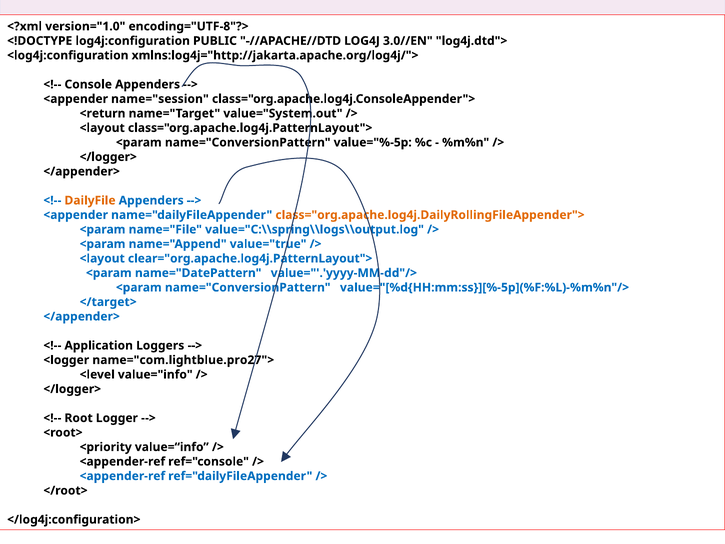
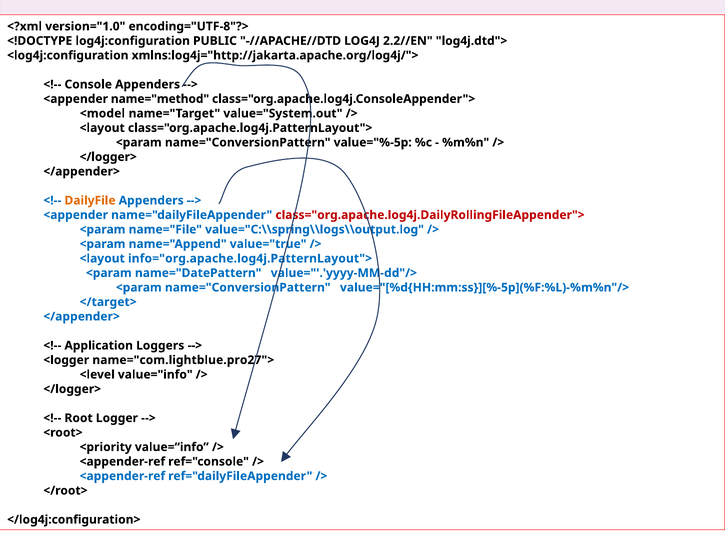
3.0//EN: 3.0//EN -> 2.2//EN
name="session: name="session -> name="method
<return: <return -> <model
class="org.apache.log4j.DailyRollingFileAppender"> colour: orange -> red
clear="org.apache.log4j.PatternLayout">: clear="org.apache.log4j.PatternLayout"> -> info="org.apache.log4j.PatternLayout">
